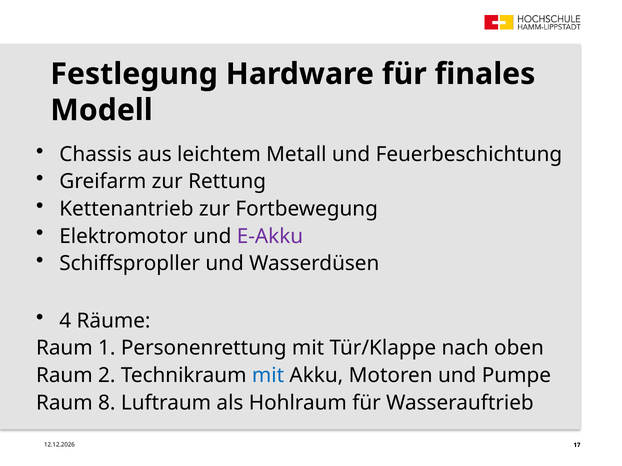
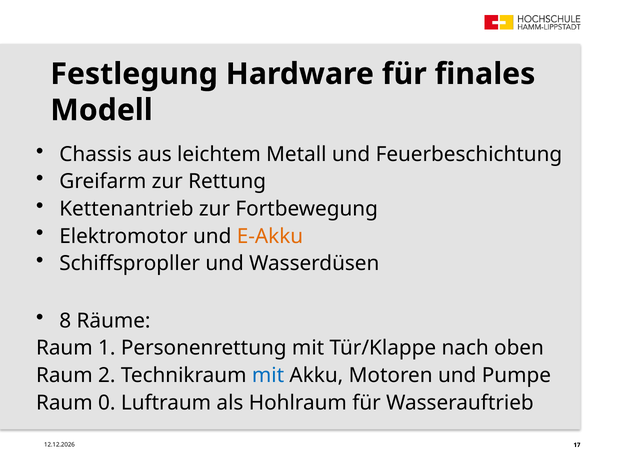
E-Akku colour: purple -> orange
4: 4 -> 8
8: 8 -> 0
